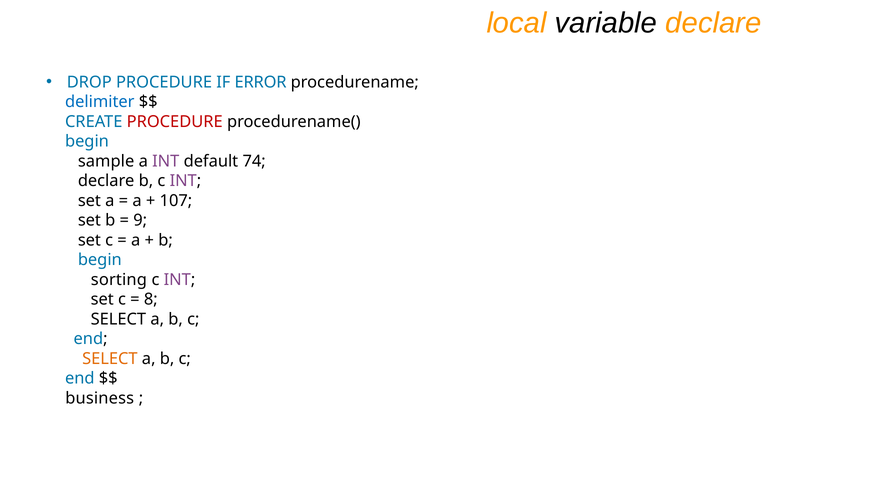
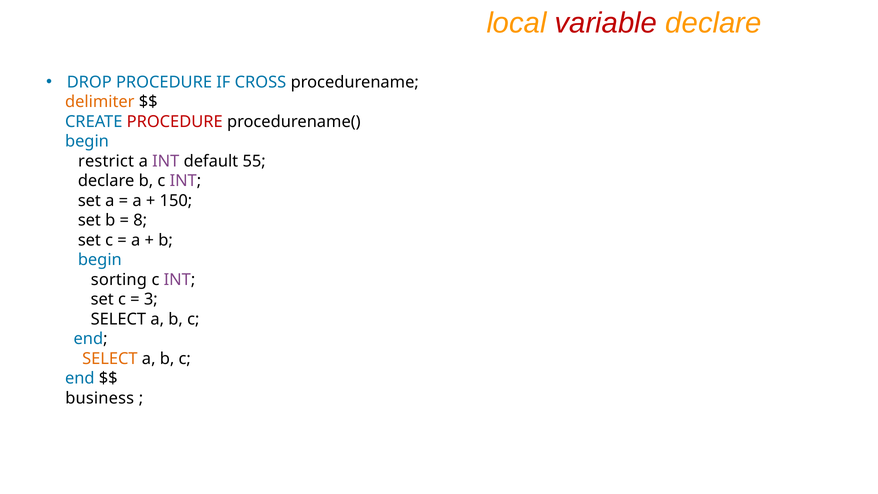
variable colour: black -> red
ERROR: ERROR -> CROSS
delimiter colour: blue -> orange
sample: sample -> restrict
74: 74 -> 55
107: 107 -> 150
9: 9 -> 8
8: 8 -> 3
